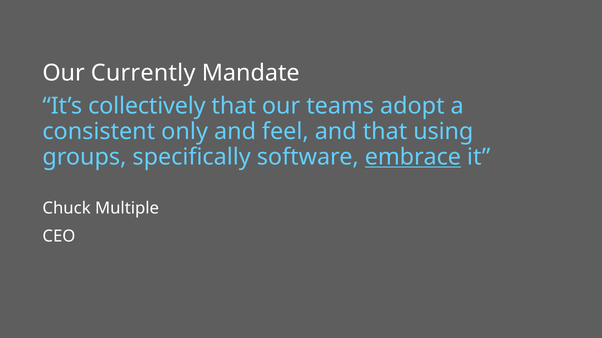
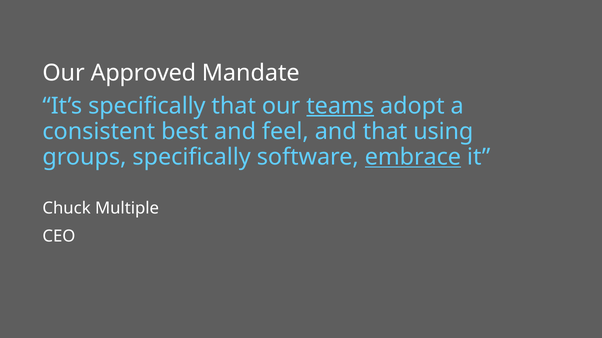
Currently: Currently -> Approved
It’s collectively: collectively -> specifically
teams underline: none -> present
only: only -> best
